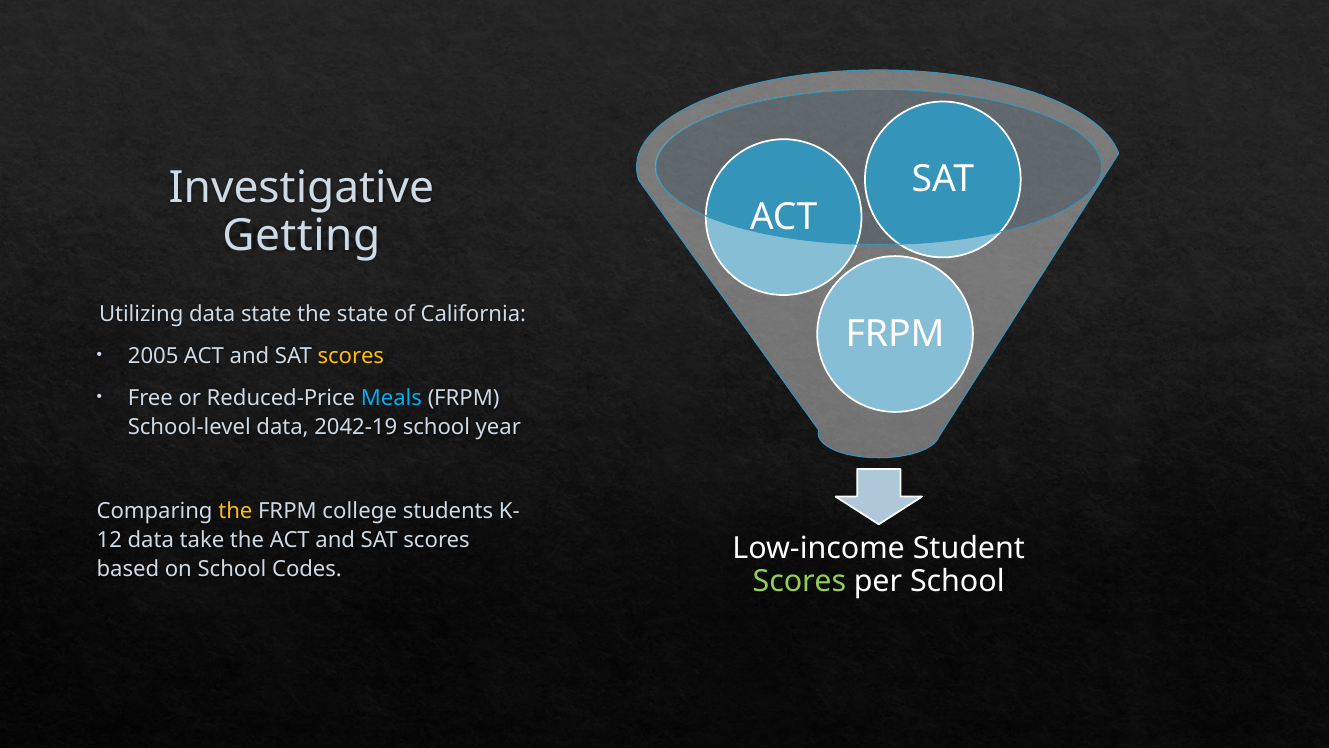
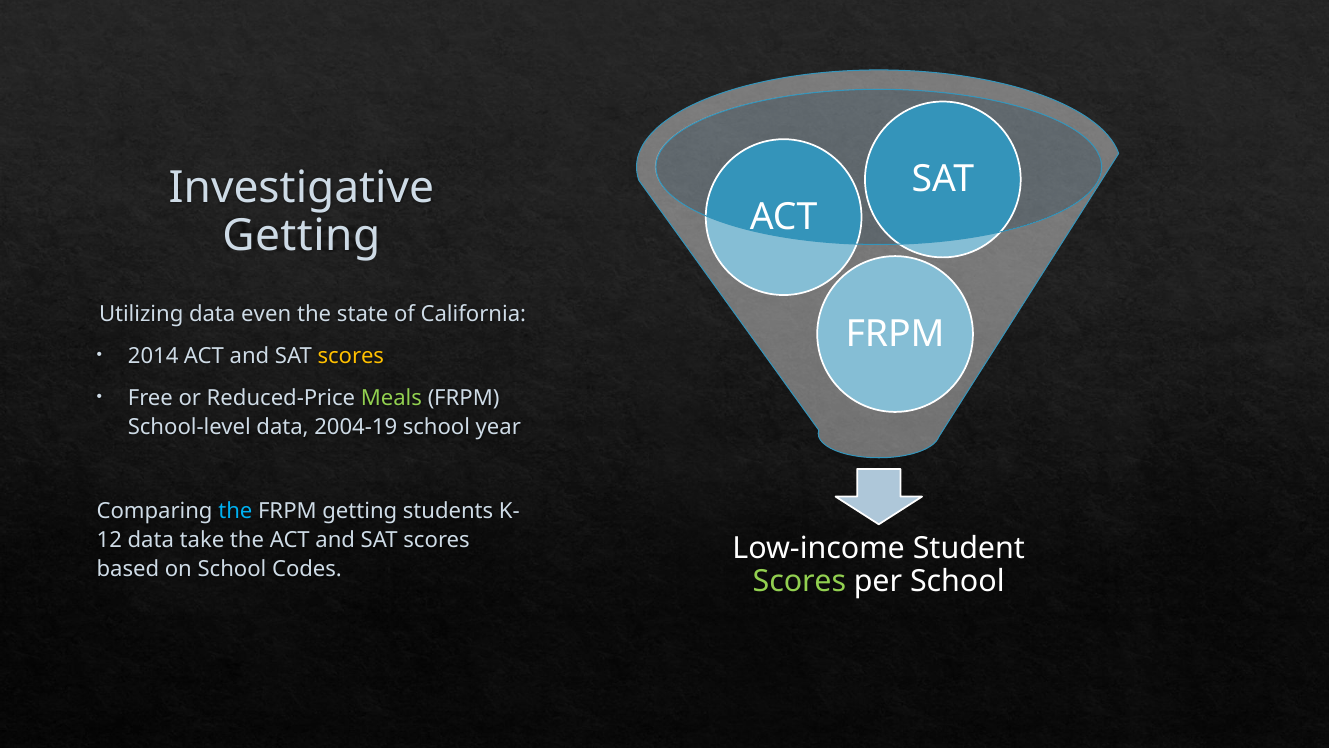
data state: state -> even
2005: 2005 -> 2014
Meals colour: light blue -> light green
2042-19: 2042-19 -> 2004-19
the at (235, 511) colour: yellow -> light blue
FRPM college: college -> getting
